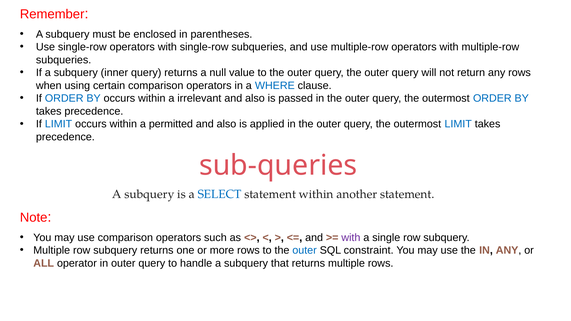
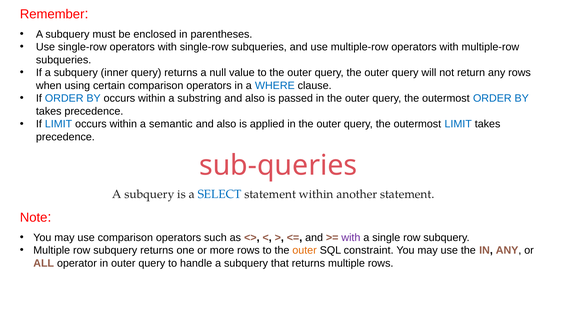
irrelevant: irrelevant -> substring
permitted: permitted -> semantic
outer at (305, 251) colour: blue -> orange
